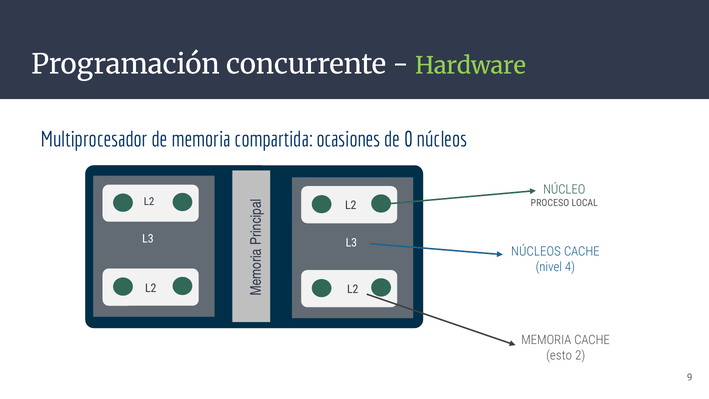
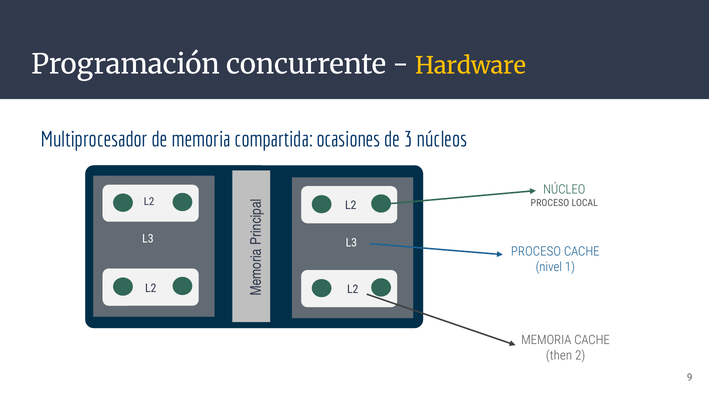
Hardware colour: light green -> yellow
0: 0 -> 3
NÚCLEOS at (536, 251): NÚCLEOS -> PROCESO
4: 4 -> 1
esto: esto -> then
